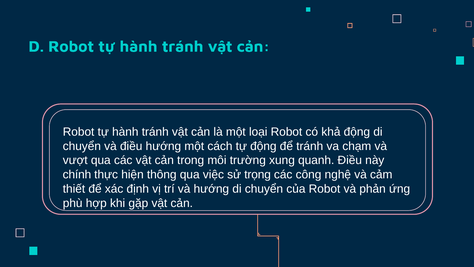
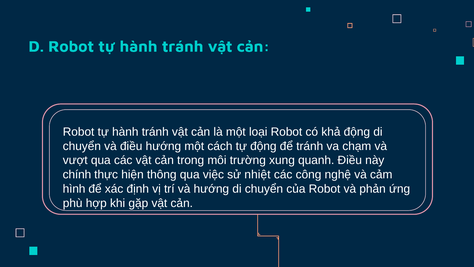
trọng: trọng -> nhiệt
thiết: thiết -> hình
